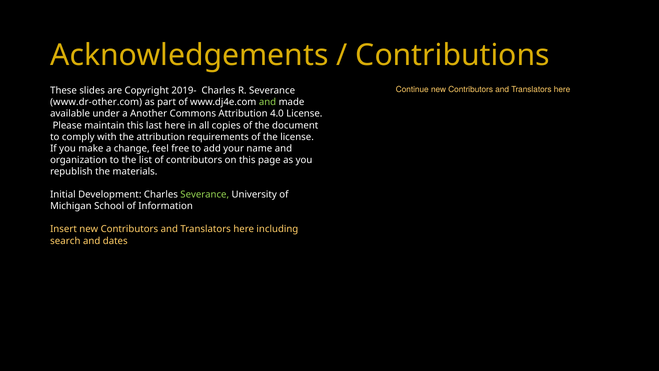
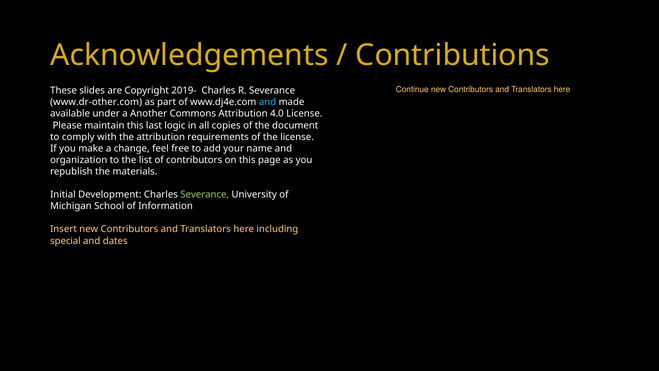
and at (268, 102) colour: light green -> light blue
last here: here -> logic
search: search -> special
